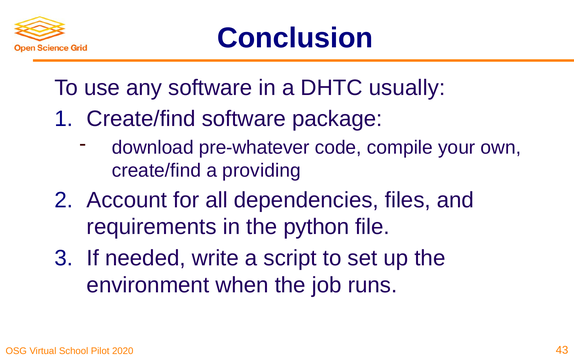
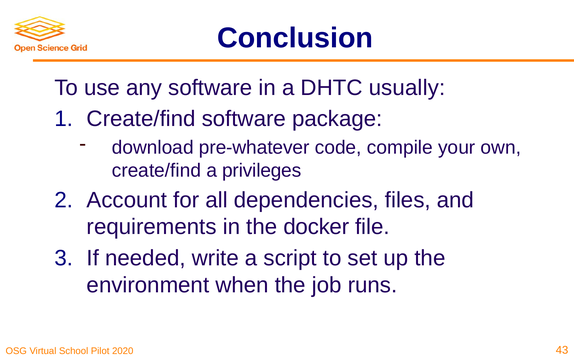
providing: providing -> privileges
python: python -> docker
